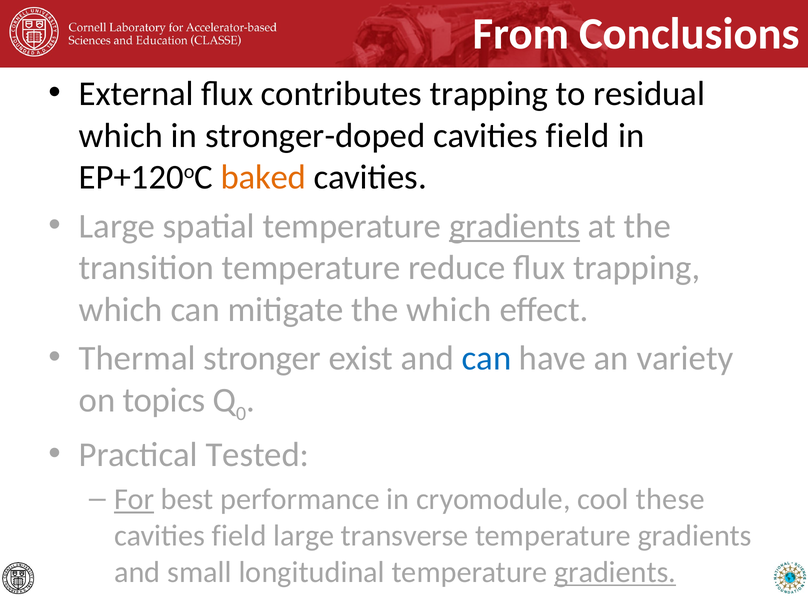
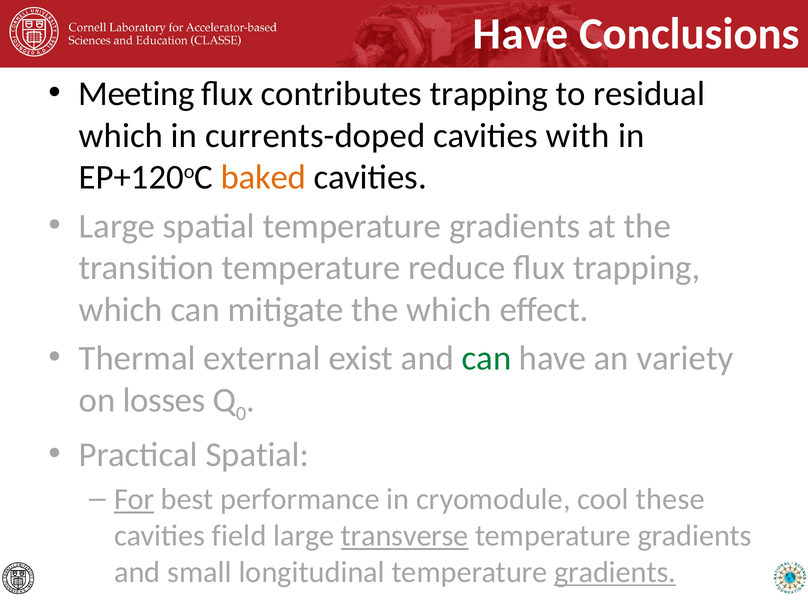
From at (521, 34): From -> Have
External: External -> Meeting
stronger-doped: stronger-doped -> currents-doped
field at (578, 136): field -> with
gradients at (515, 226) underline: present -> none
stronger: stronger -> external
can at (487, 358) colour: blue -> green
topics: topics -> losses
Practical Tested: Tested -> Spatial
transverse underline: none -> present
